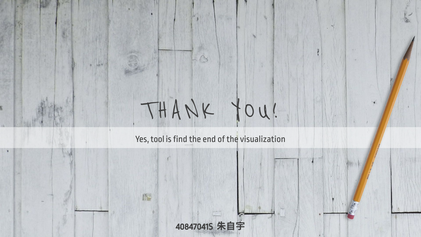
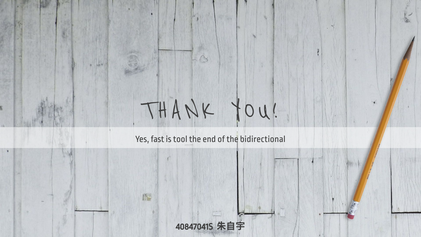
tool: tool -> fast
find: find -> tool
visualization: visualization -> bidirectional
